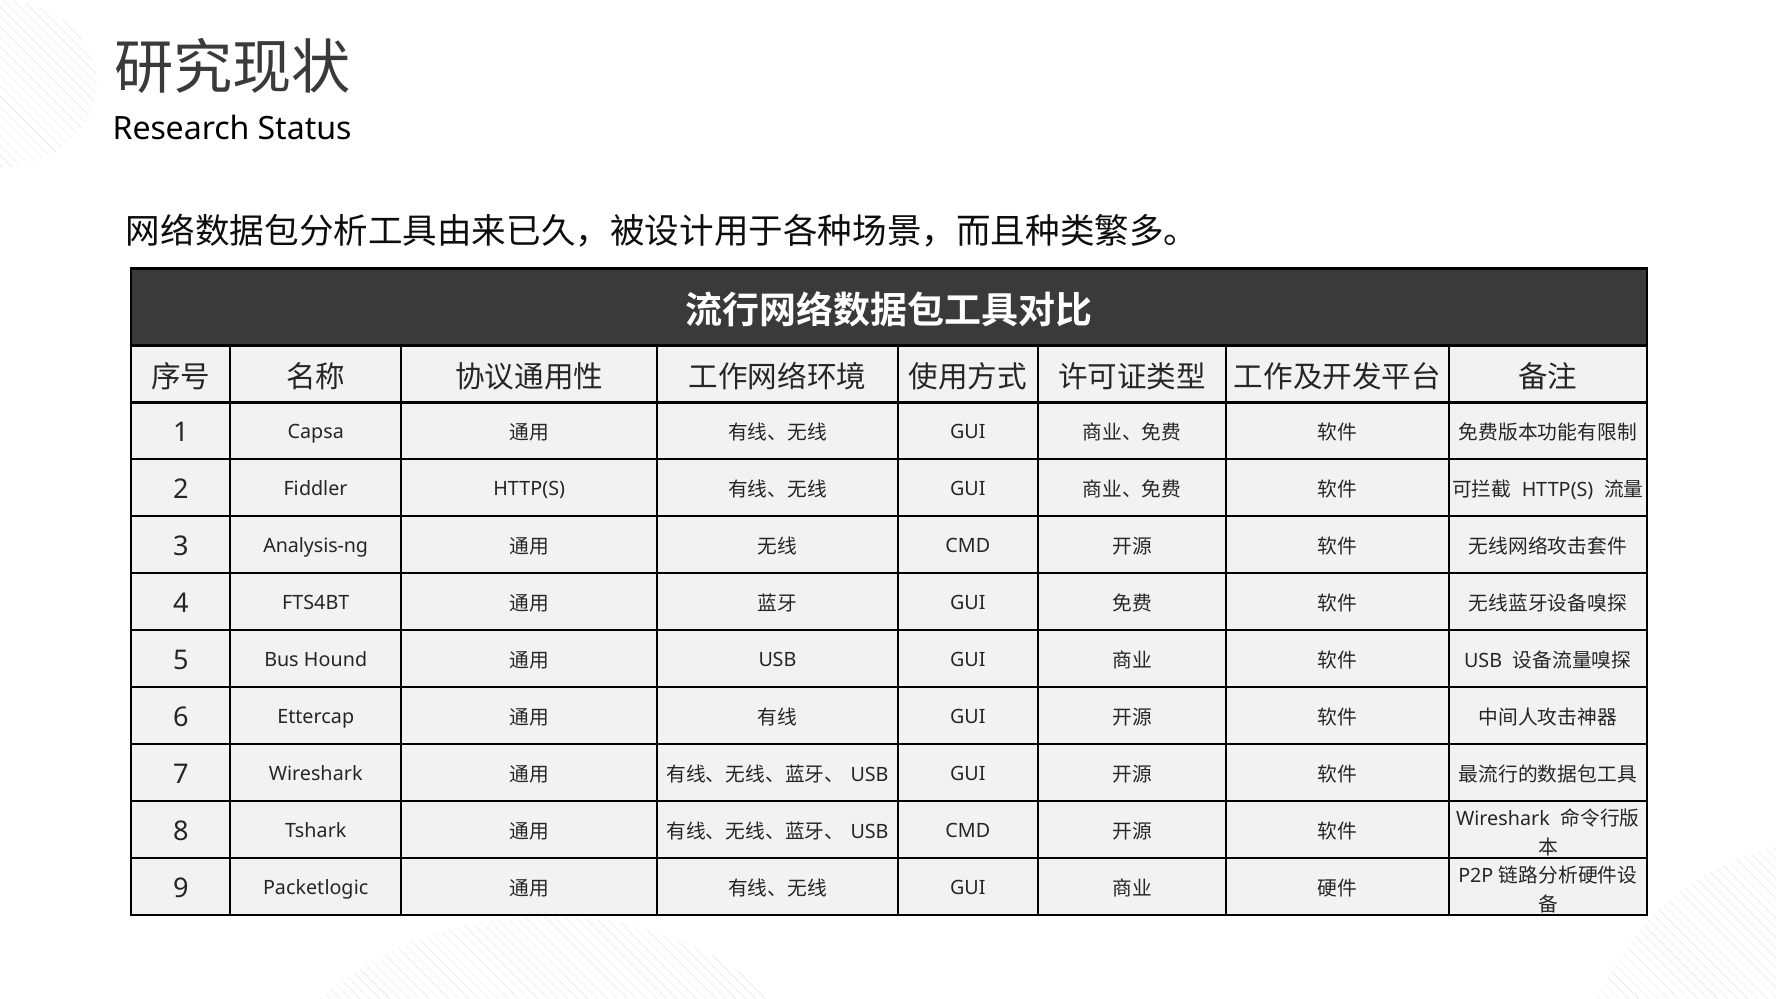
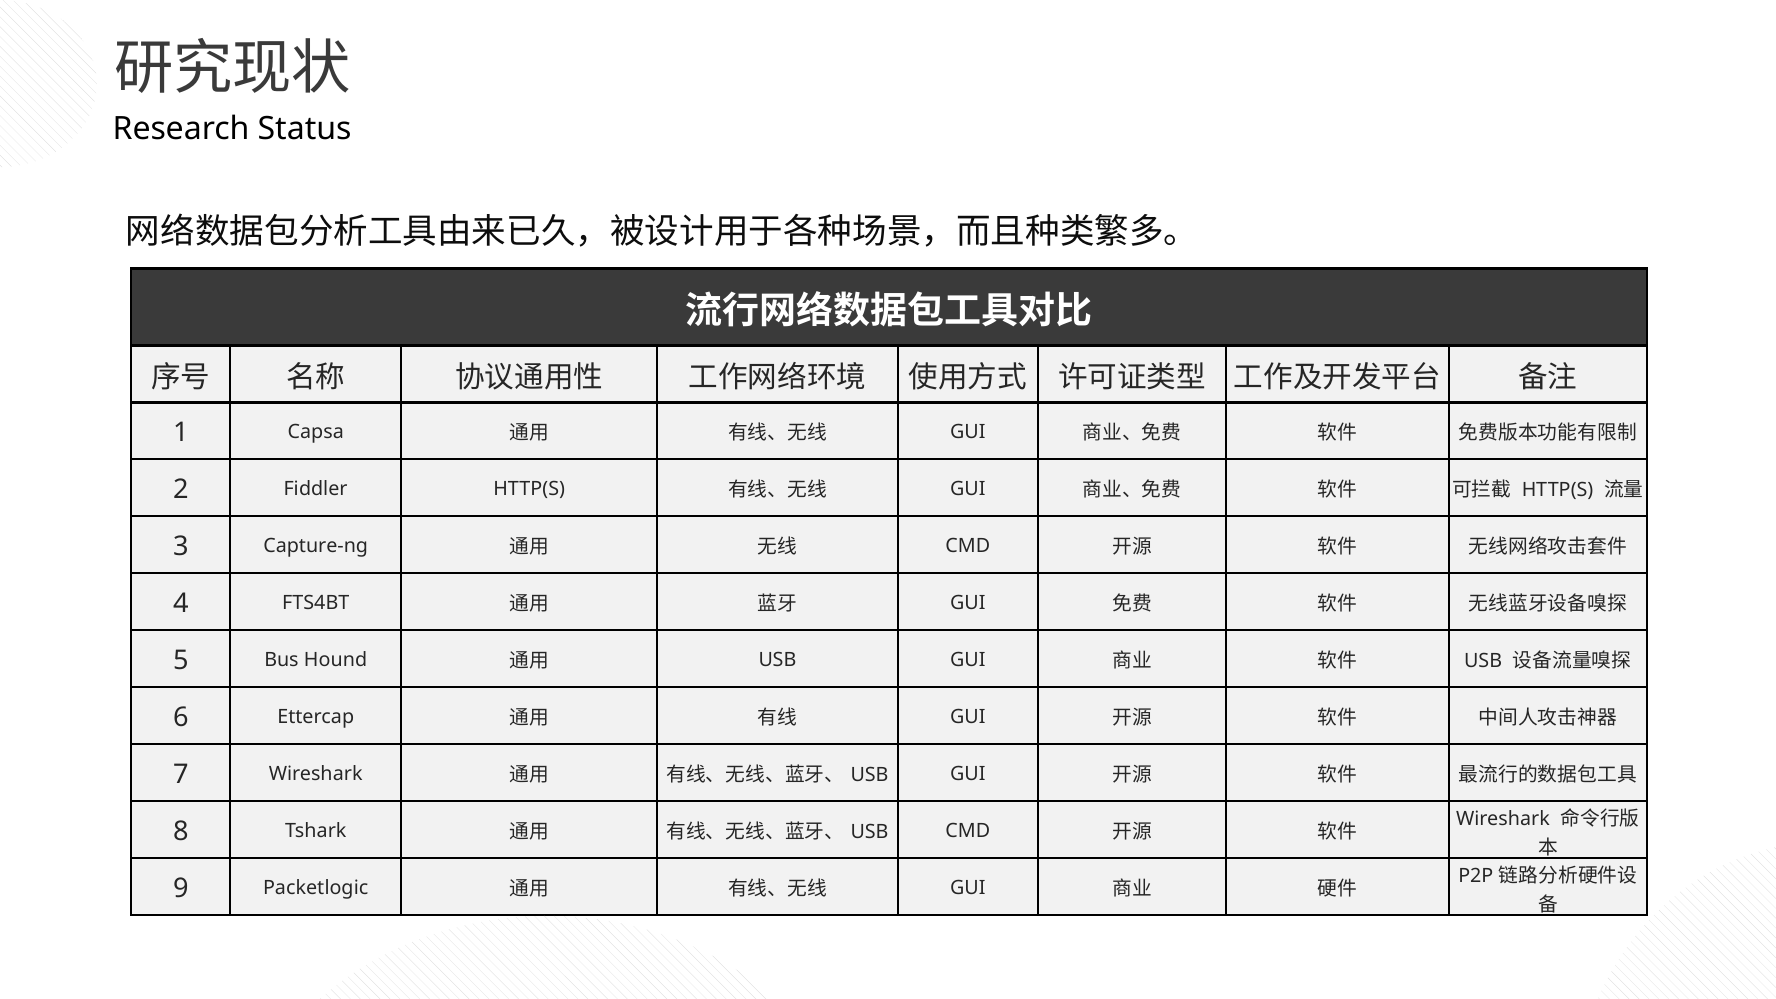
Analysis-ng: Analysis-ng -> Capture-ng
